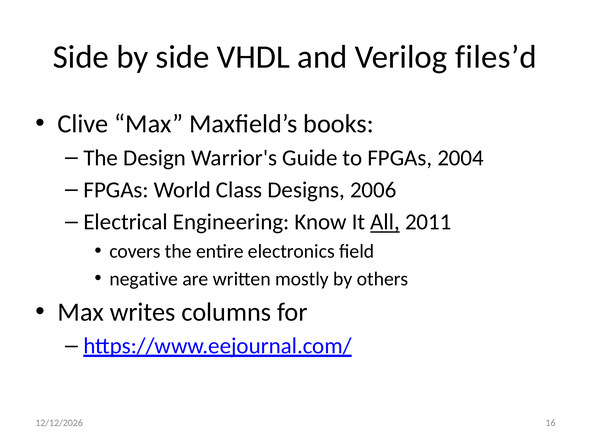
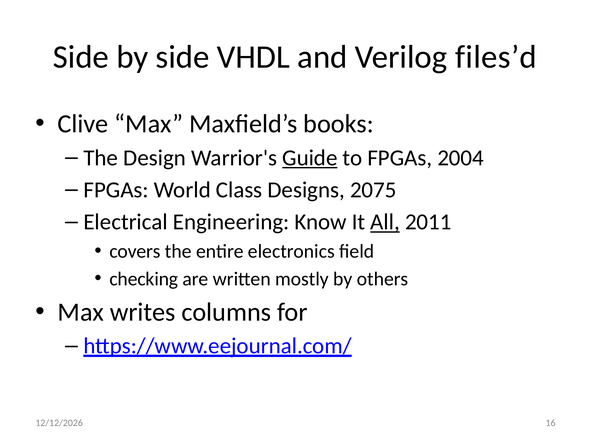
Guide underline: none -> present
2006: 2006 -> 2075
negative: negative -> checking
